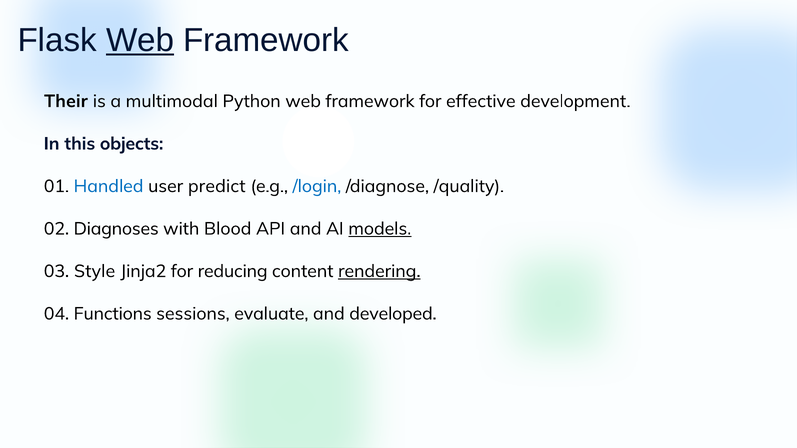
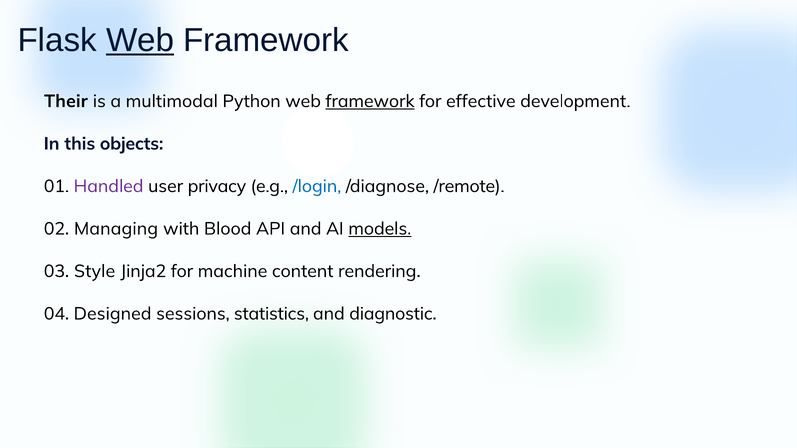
framework at (370, 101) underline: none -> present
Handled colour: blue -> purple
predict: predict -> privacy
/quality: /quality -> /remote
Diagnoses: Diagnoses -> Managing
reducing: reducing -> machine
rendering underline: present -> none
Functions: Functions -> Designed
evaluate: evaluate -> statistics
developed: developed -> diagnostic
